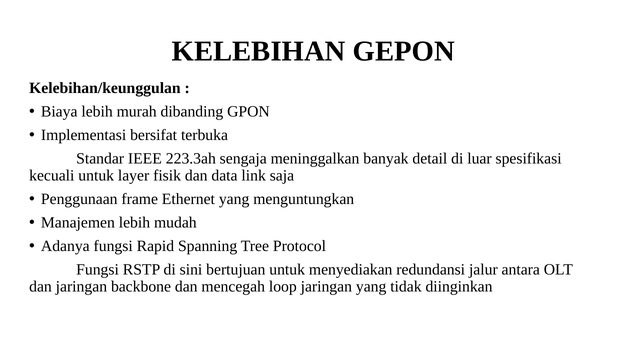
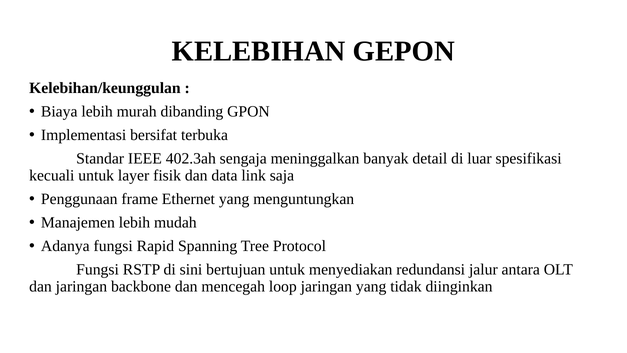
223.3ah: 223.3ah -> 402.3ah
